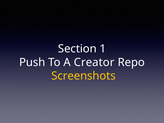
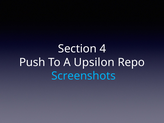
1: 1 -> 4
Creator: Creator -> Upsilon
Screenshots colour: yellow -> light blue
